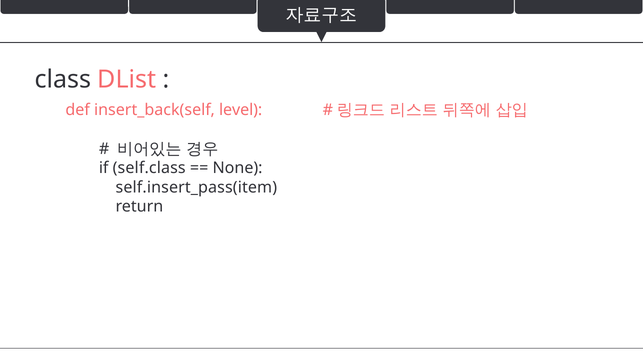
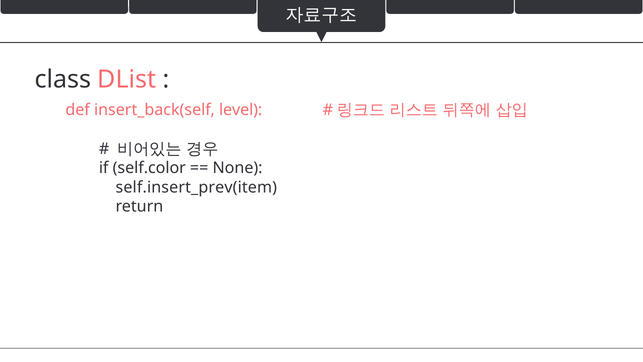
self.class: self.class -> self.color
self.insert_pass(item: self.insert_pass(item -> self.insert_prev(item
